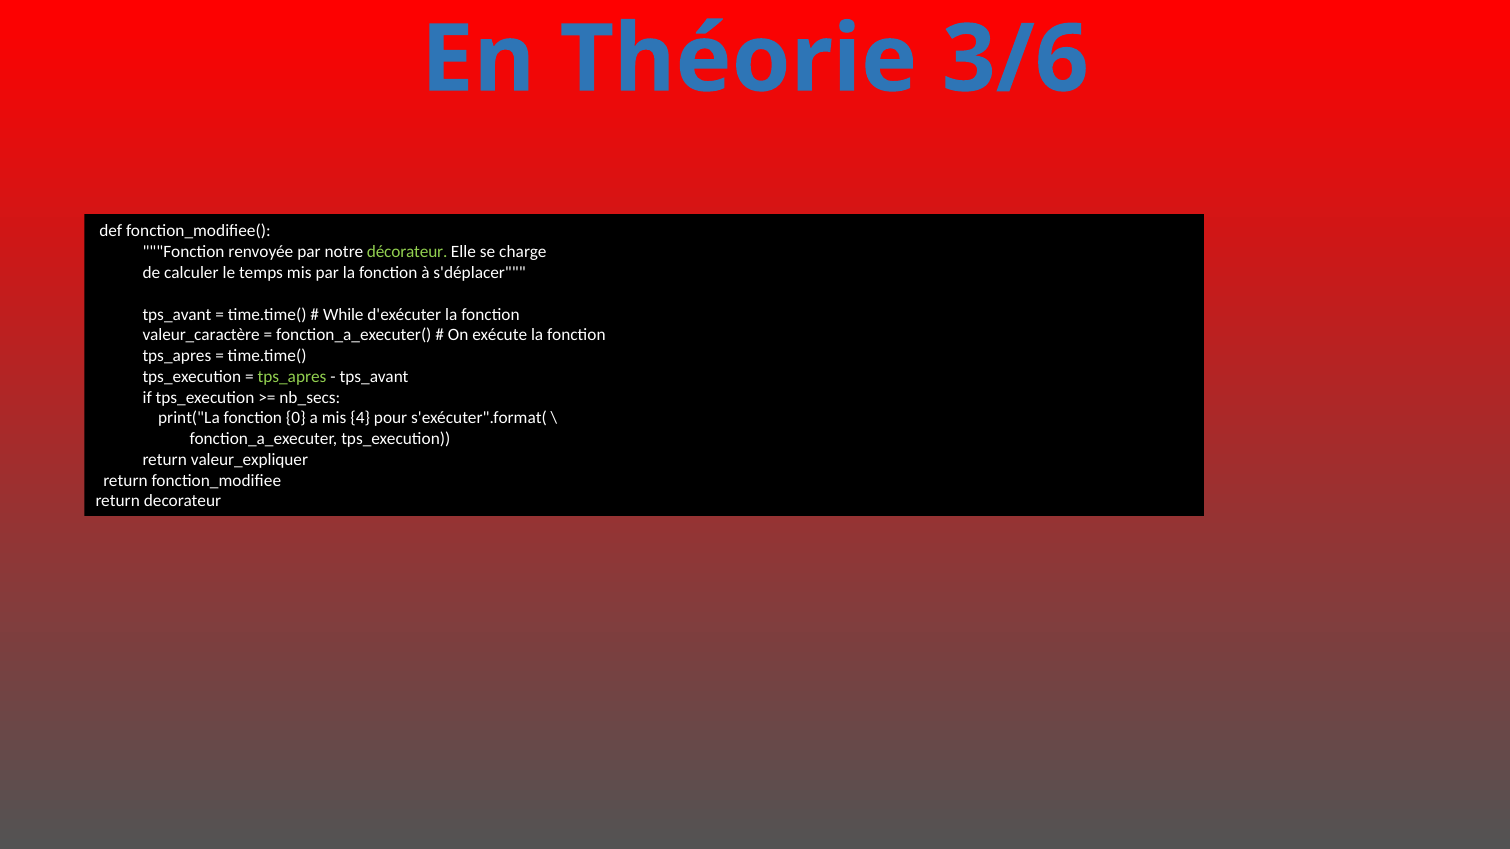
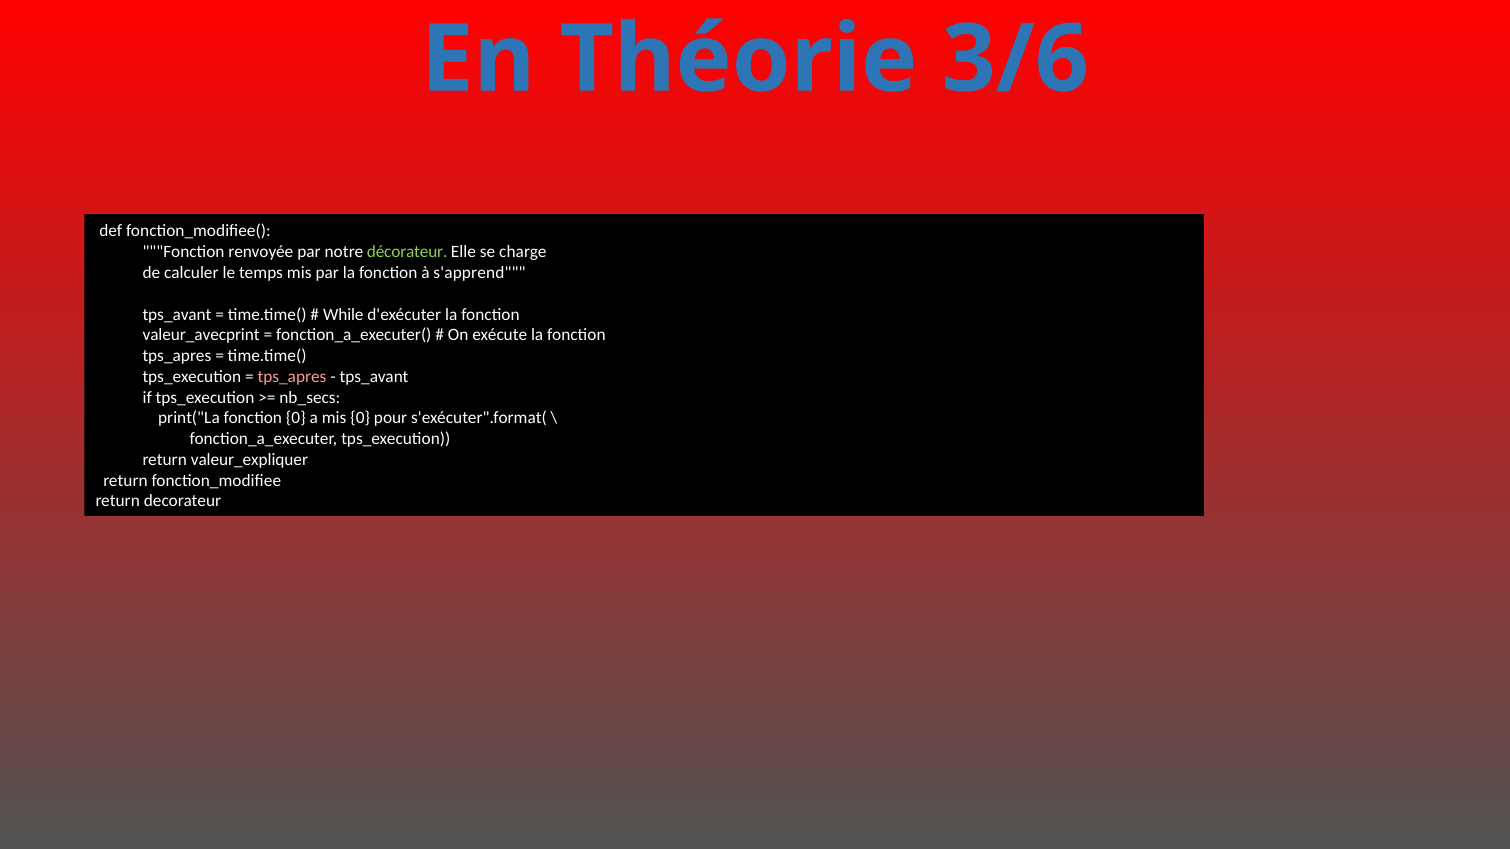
s'déplacer: s'déplacer -> s'apprend
valeur_caractère: valeur_caractère -> valeur_avecprint
tps_apres at (292, 377) colour: light green -> pink
mis 4: 4 -> 0
